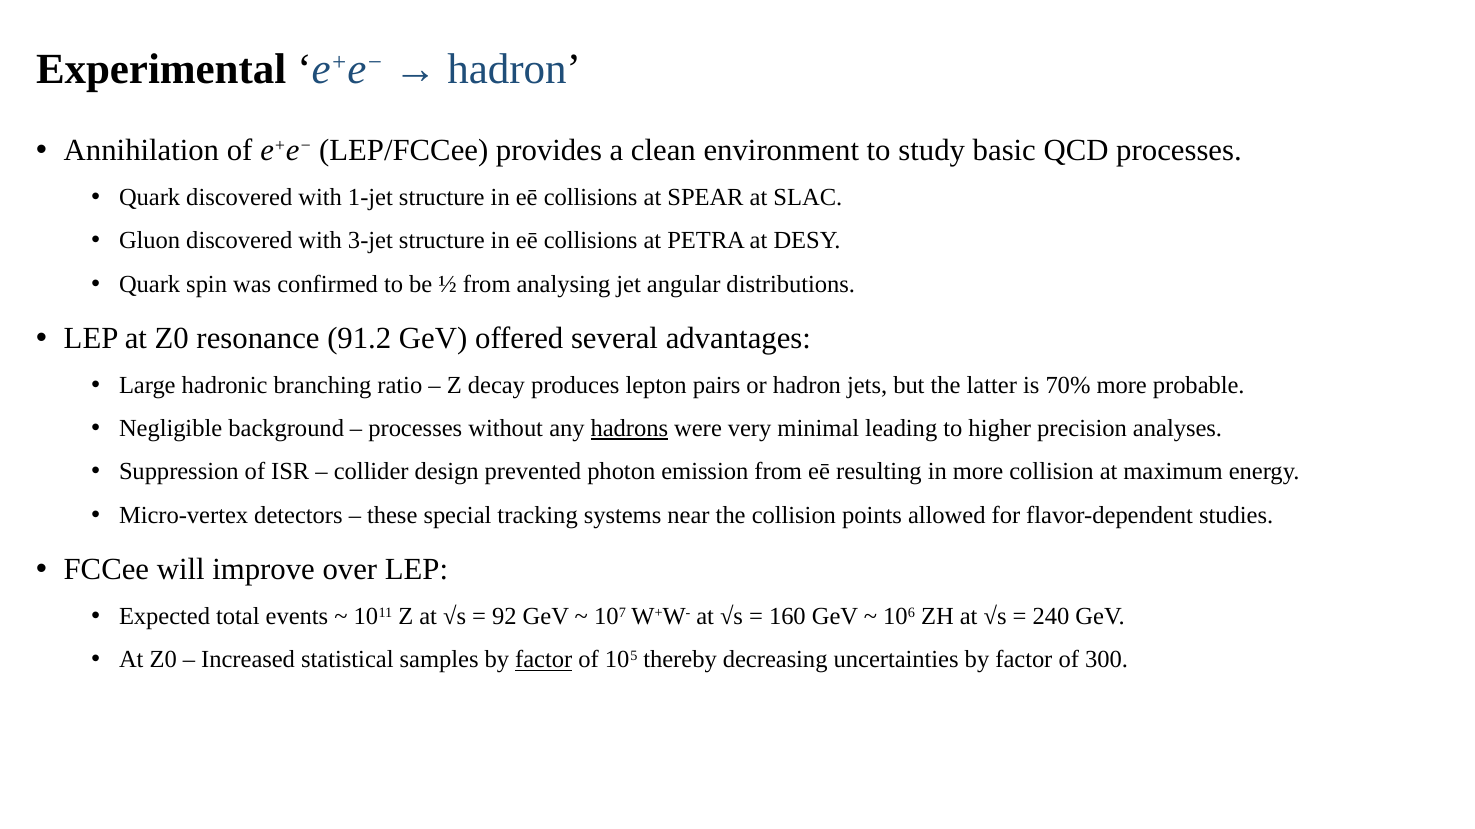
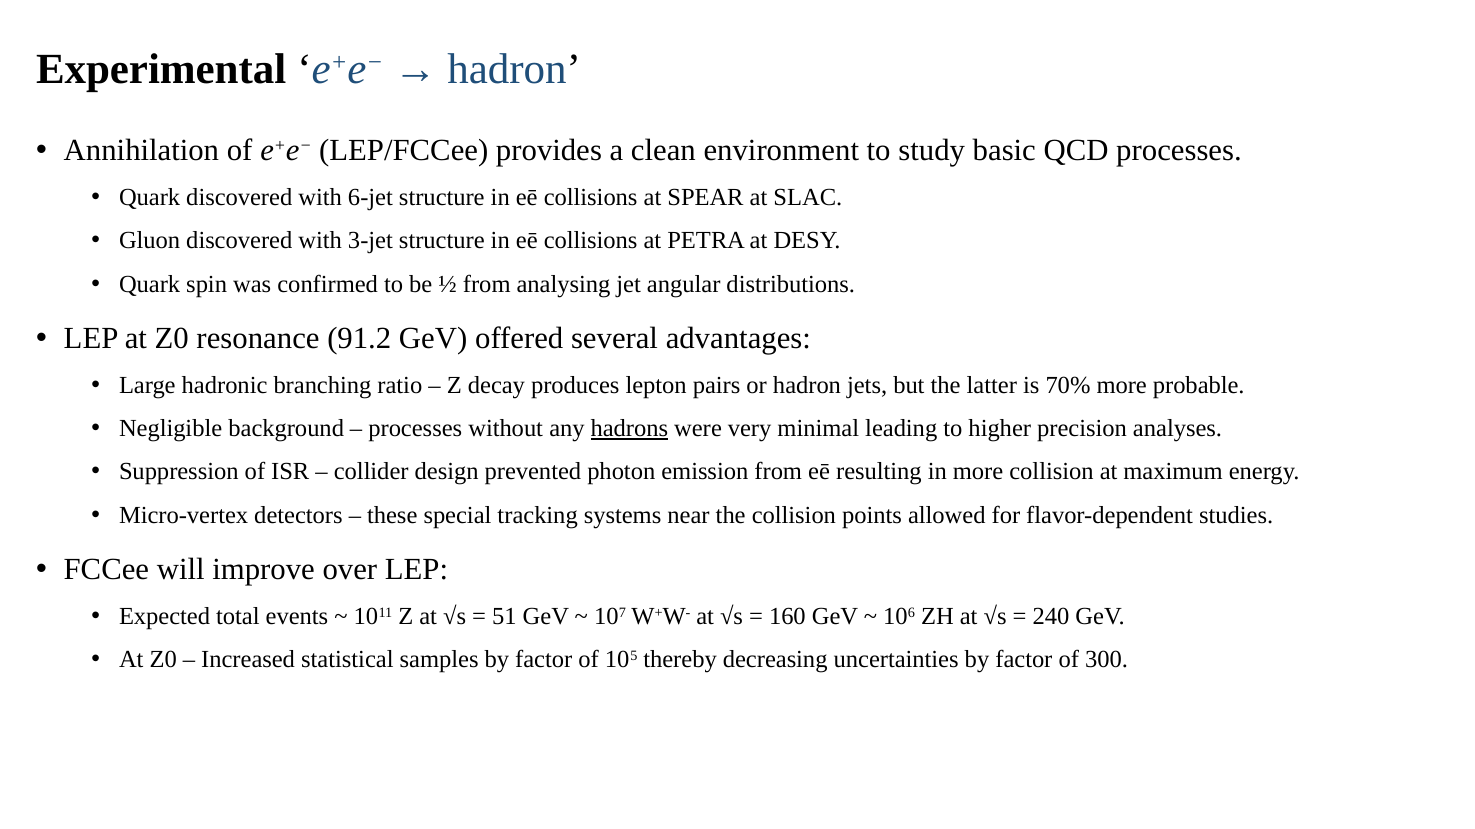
1-jet: 1-jet -> 6-jet
92: 92 -> 51
factor at (544, 660) underline: present -> none
